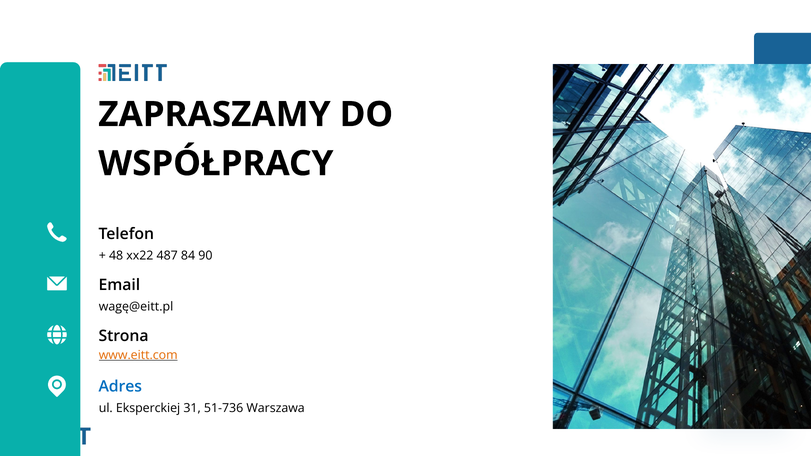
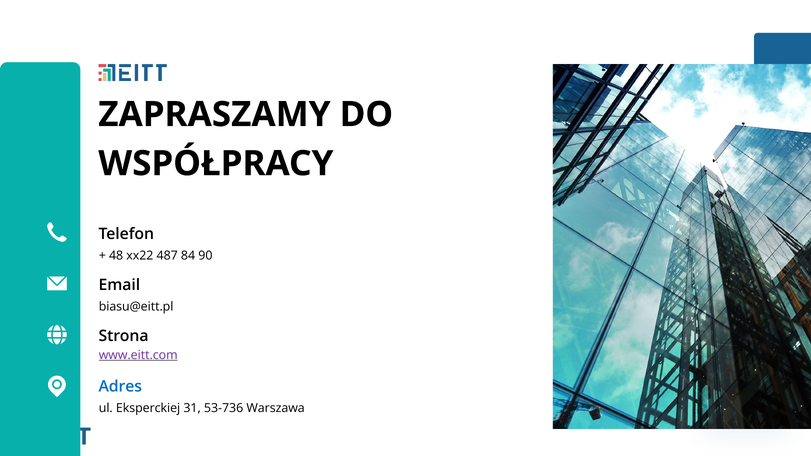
wagę@eitt.pl: wagę@eitt.pl -> biasu@eitt.pl
www.eitt.com colour: orange -> purple
51-736: 51-736 -> 53-736
